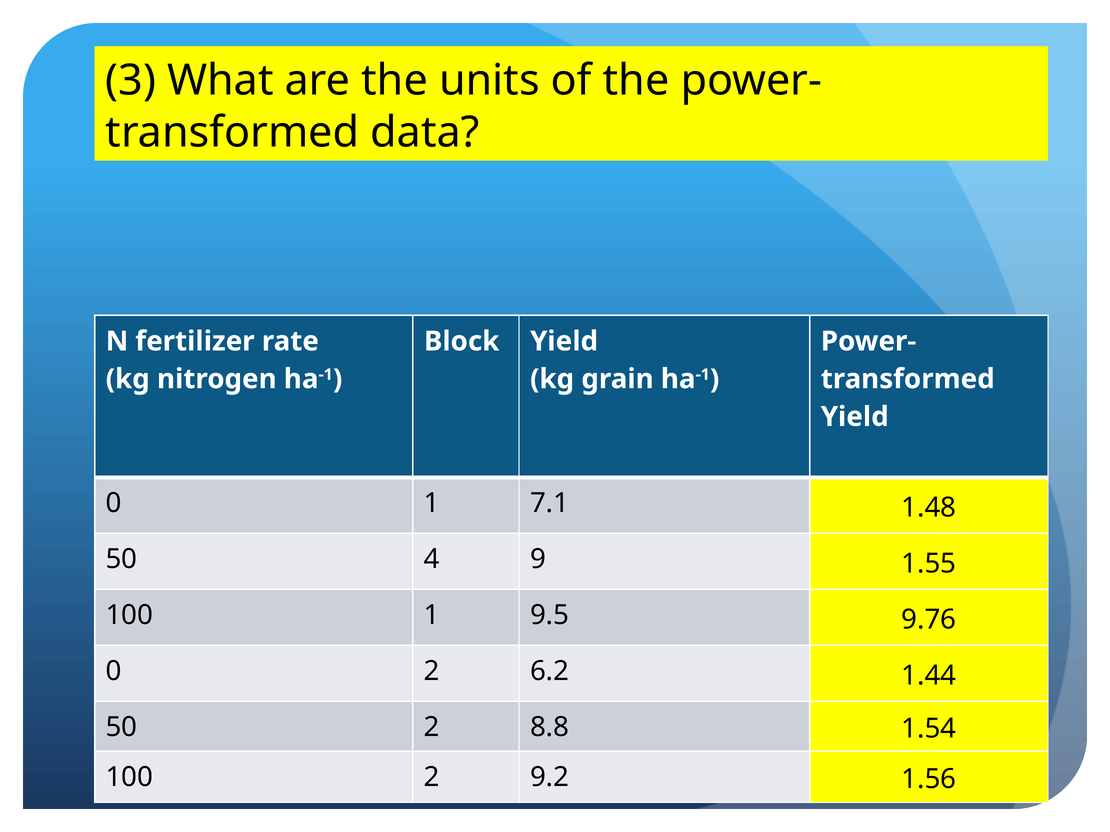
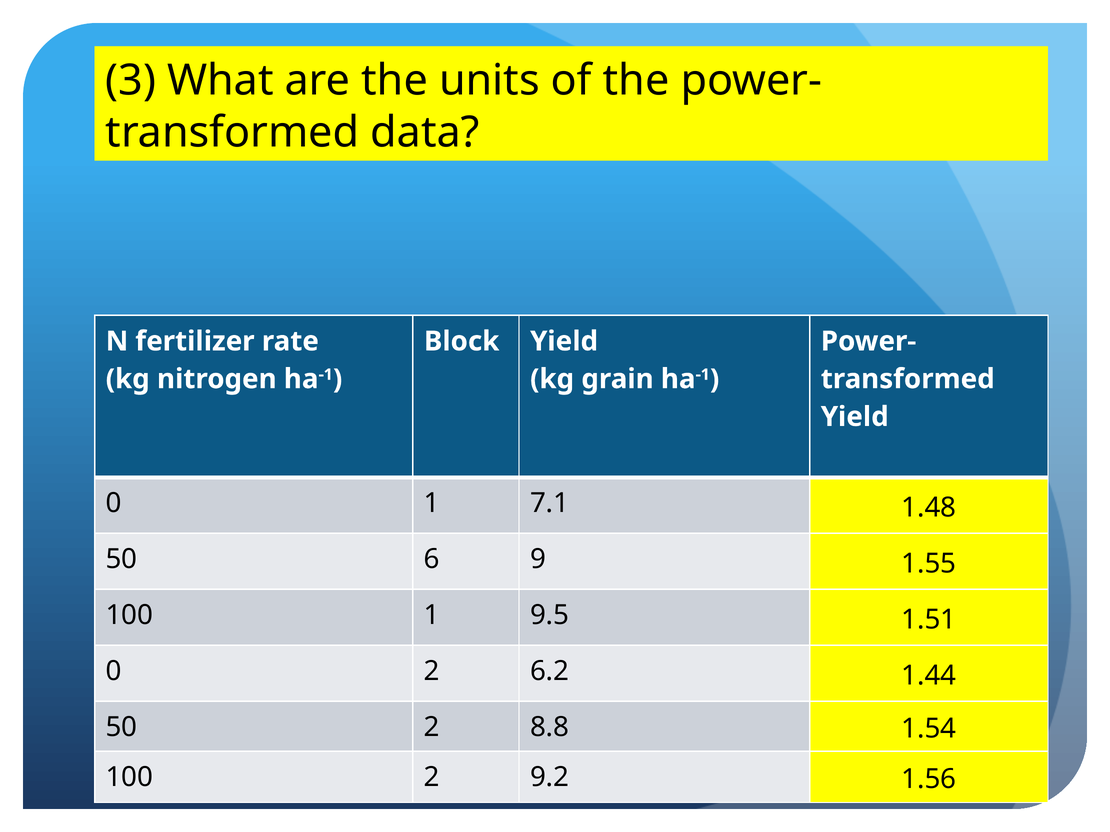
4: 4 -> 6
9.76: 9.76 -> 1.51
